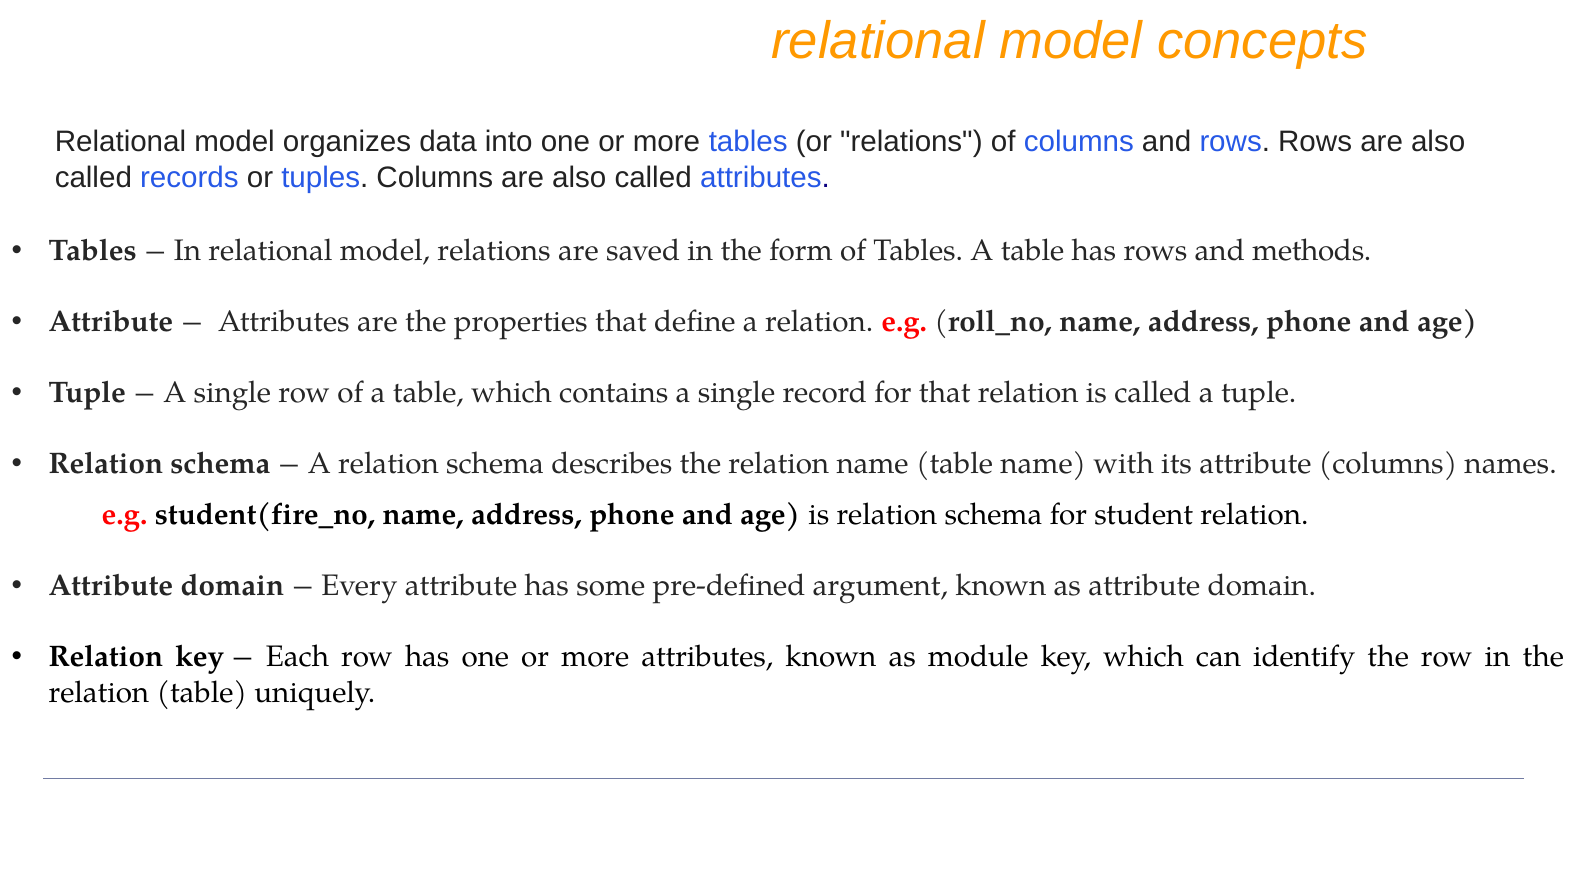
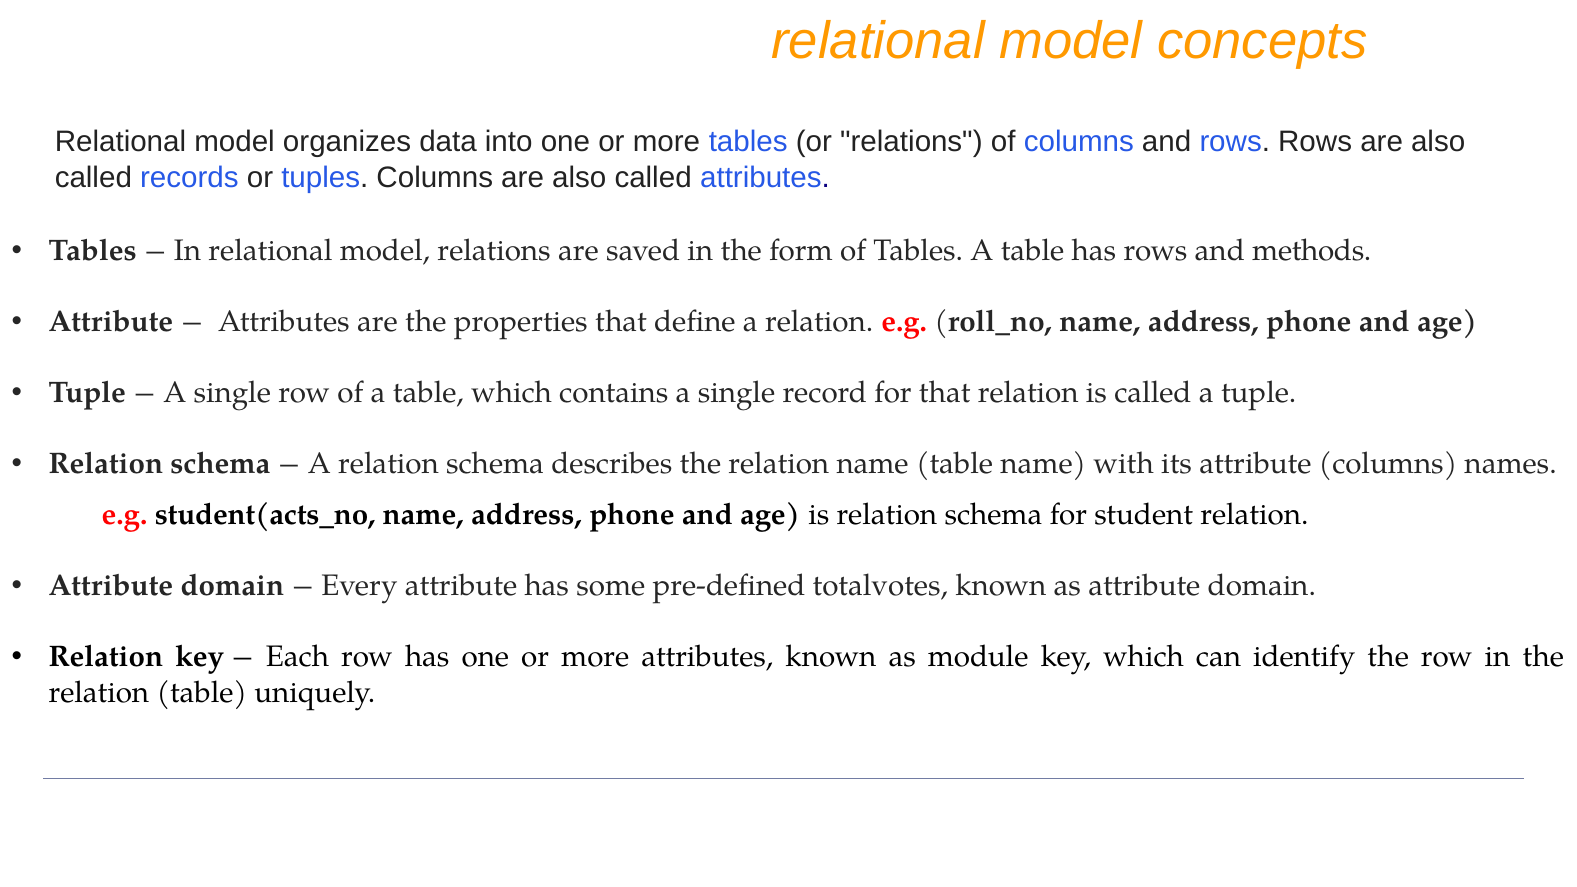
student(fire_no: student(fire_no -> student(acts_no
argument: argument -> totalvotes
